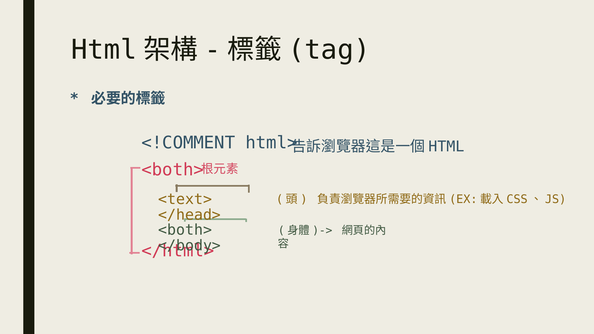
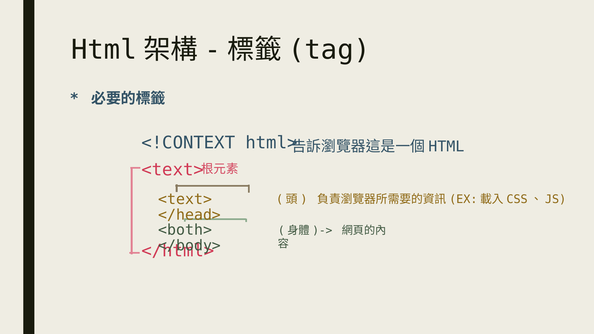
<!COMMENT: <!COMMENT -> <!CONTEXT
<both> at (173, 170): <both> -> <text>
